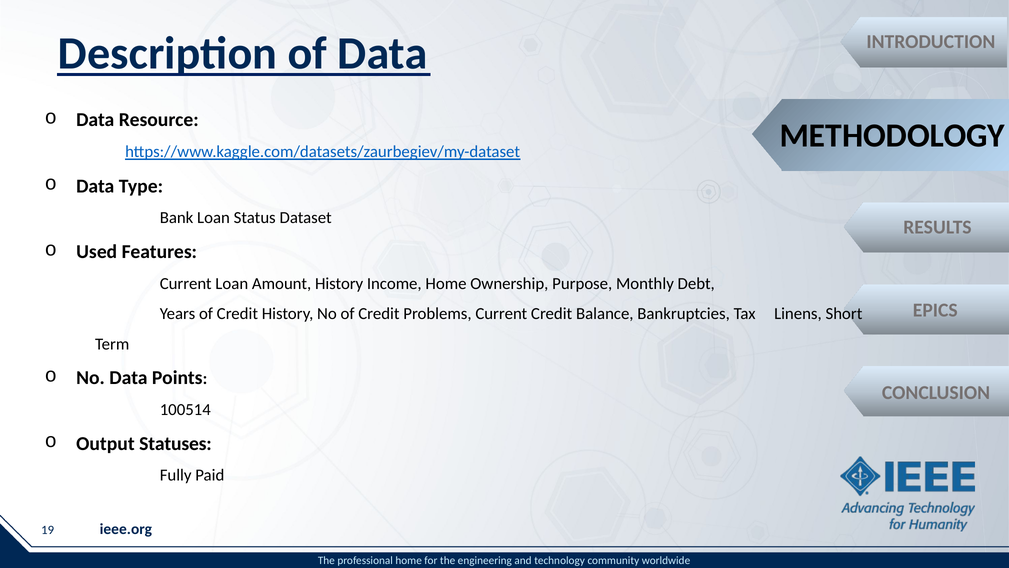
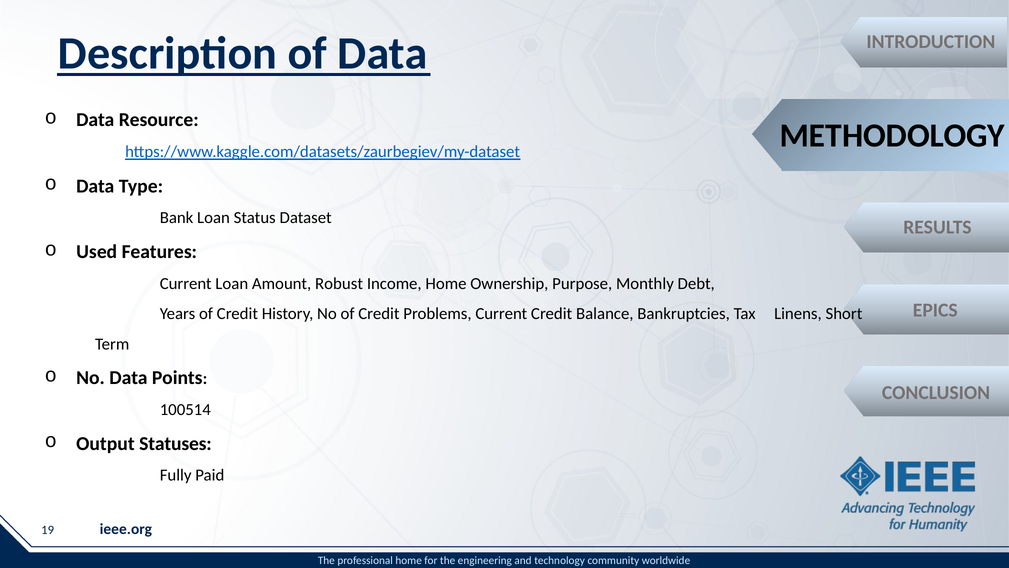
Amount History: History -> Robust
